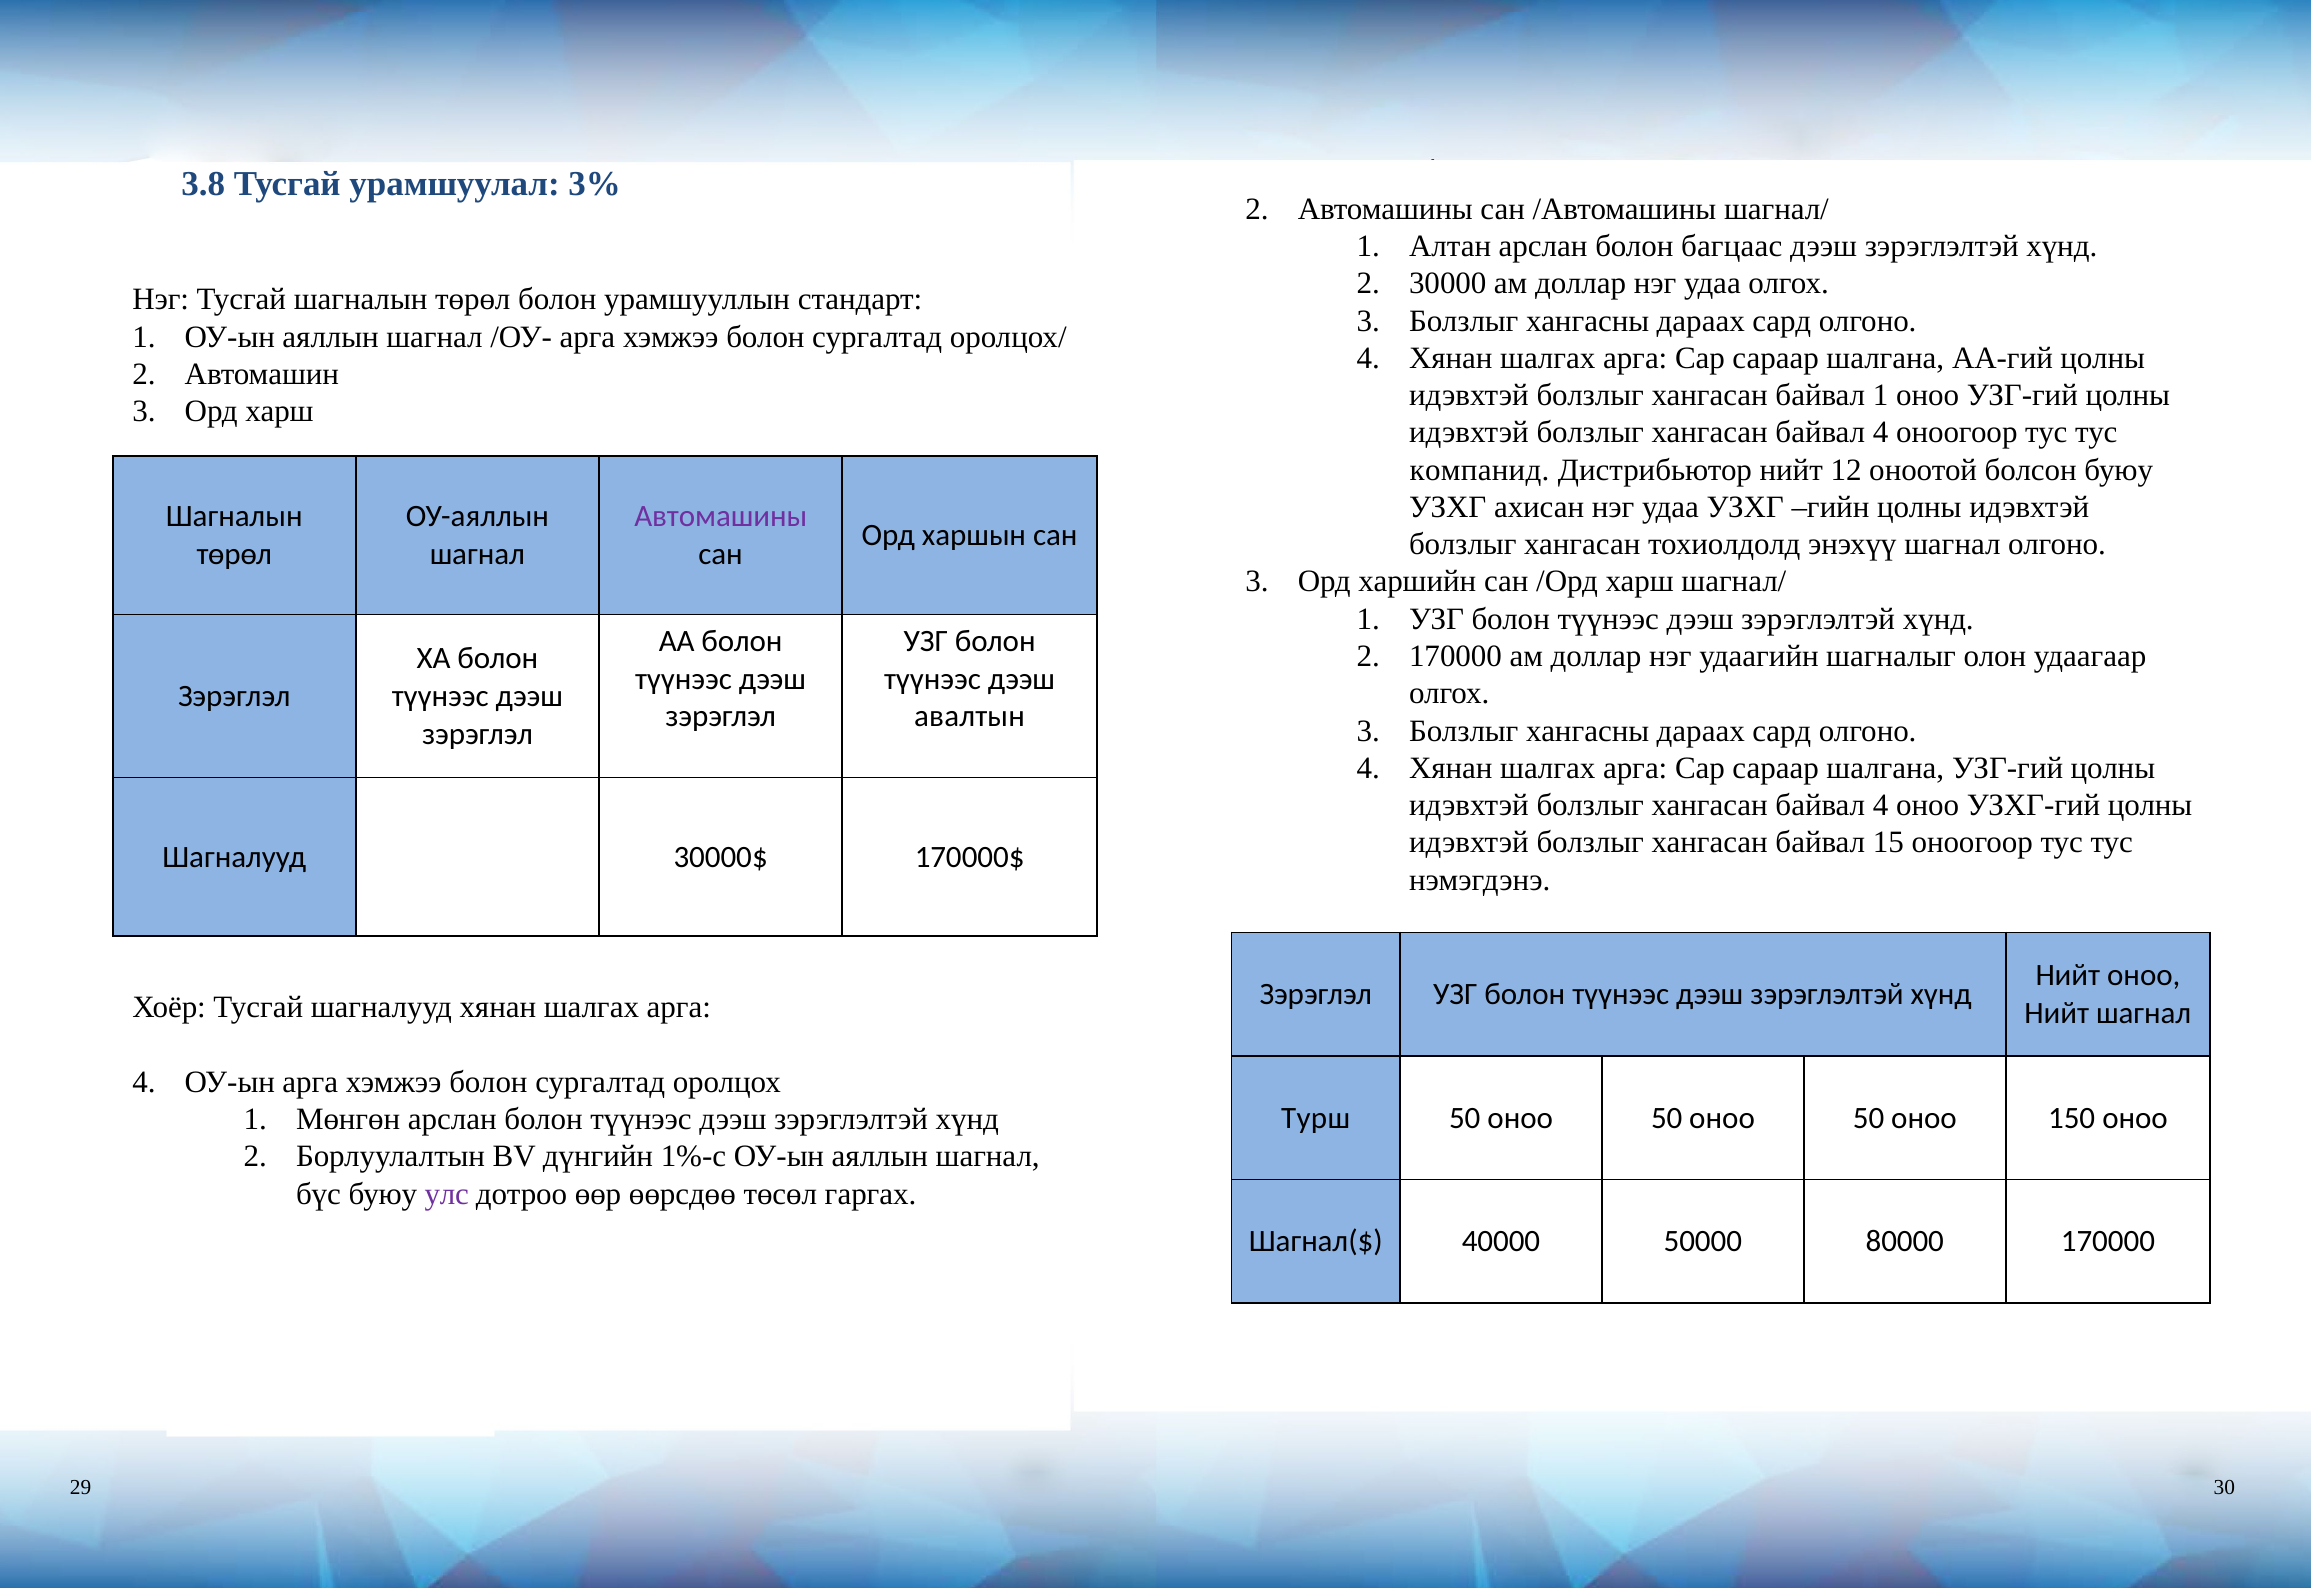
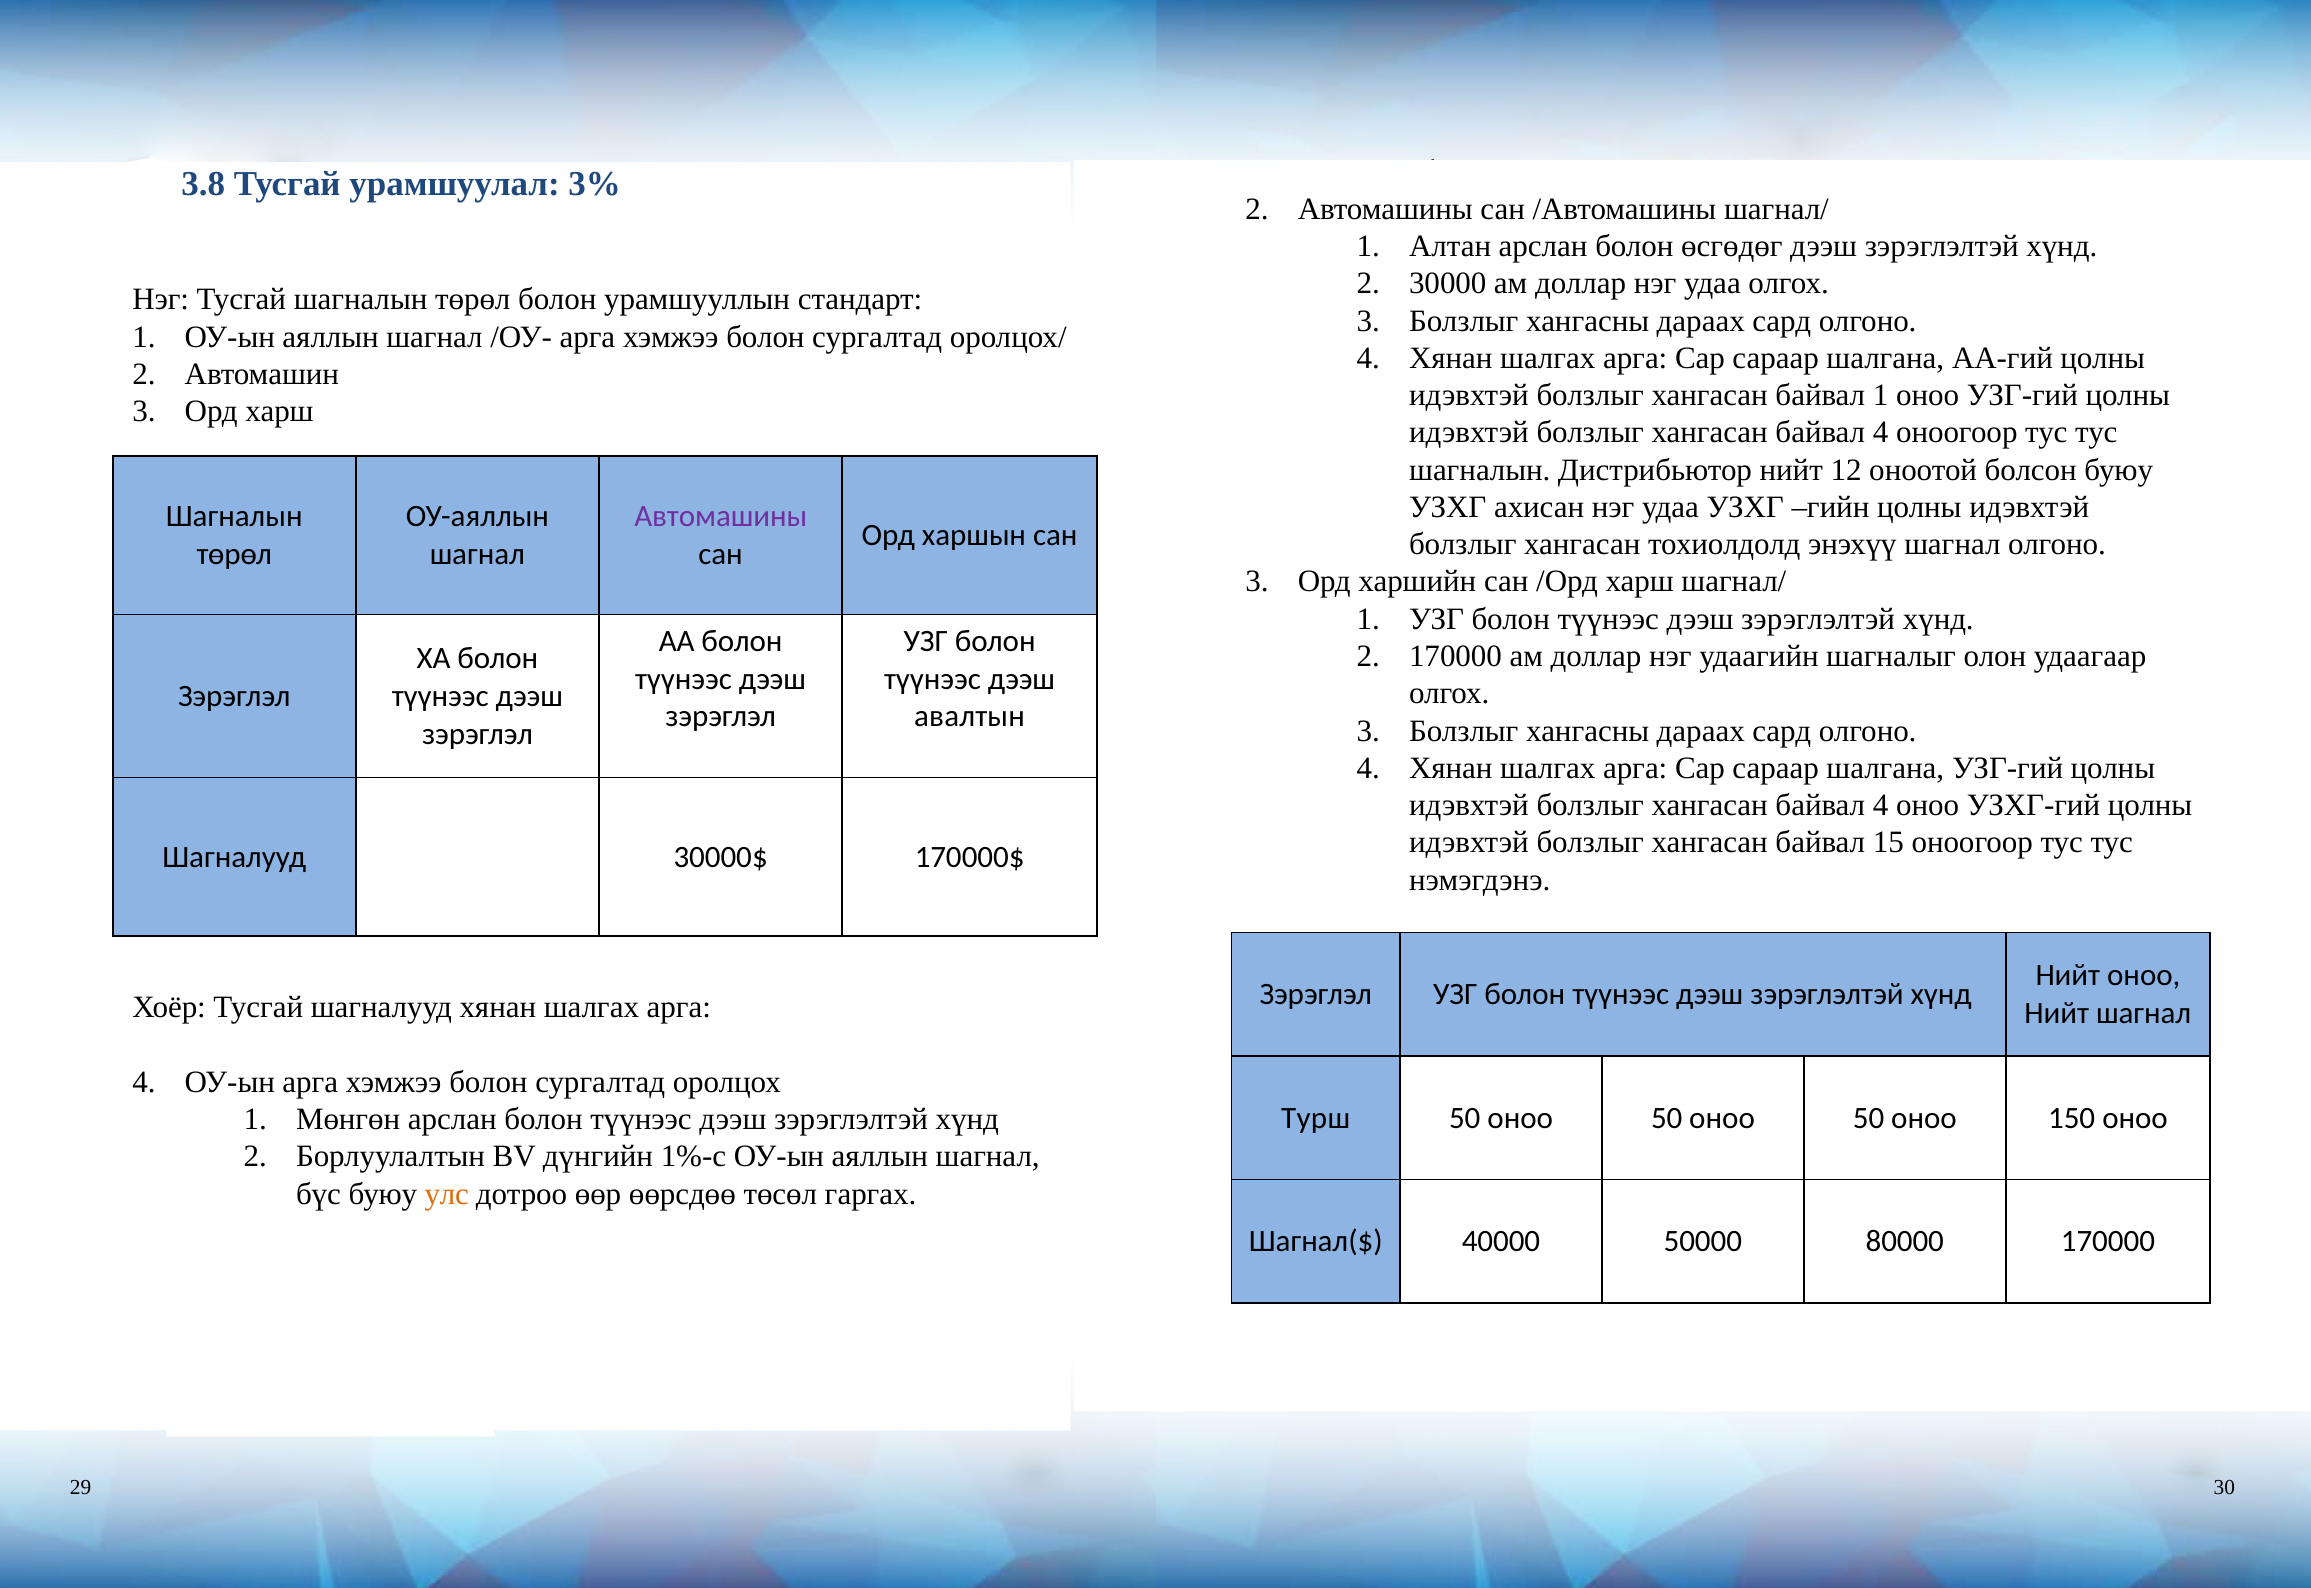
багцаас: багцаас -> өсгөдөг
компанид at (1480, 470): компанид -> шагналын
улс colour: purple -> orange
